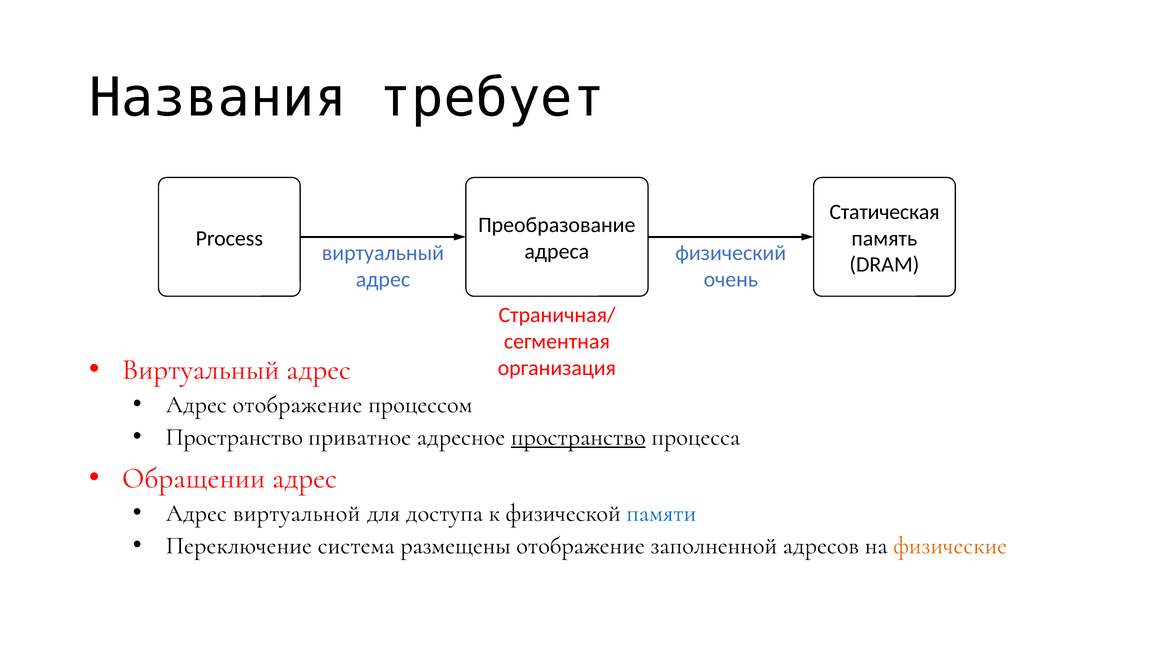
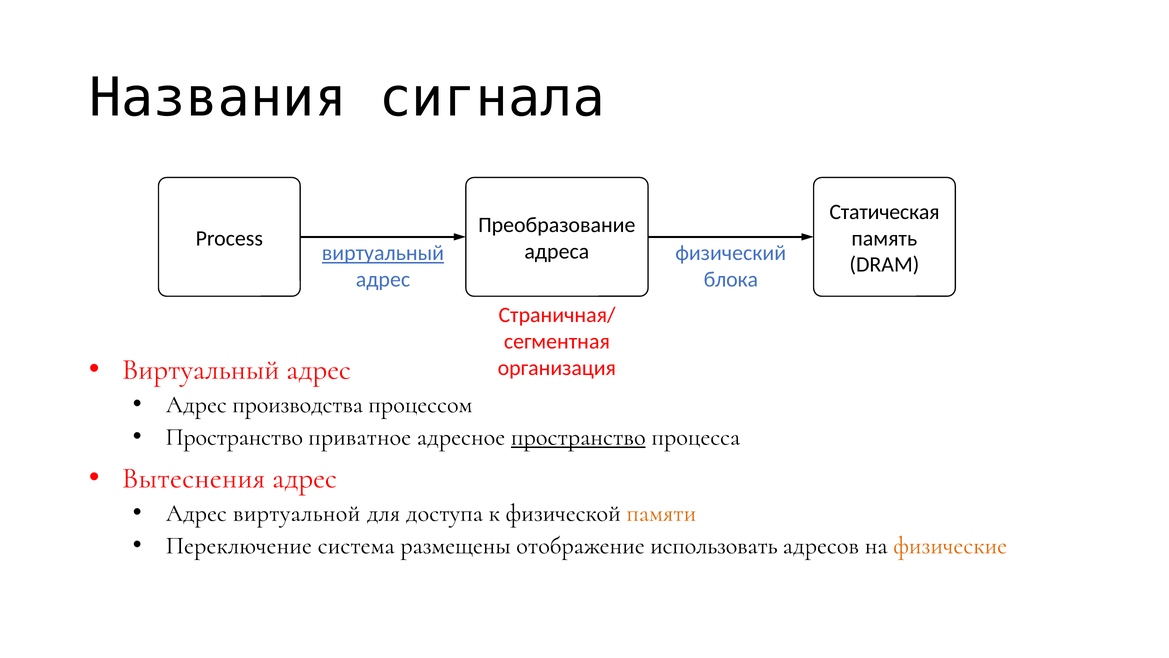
требует: требует -> сигнала
виртуальный at (383, 253) underline: none -> present
очень: очень -> блока
Адрес отображение: отображение -> производства
Обращении: Обращении -> Вытеснения
памяти colour: blue -> orange
заполненной: заполненной -> использовать
